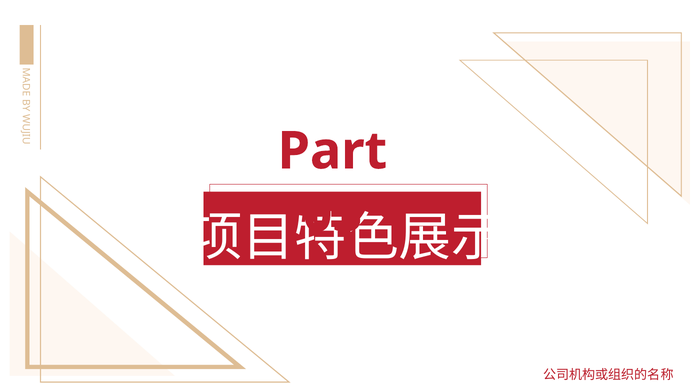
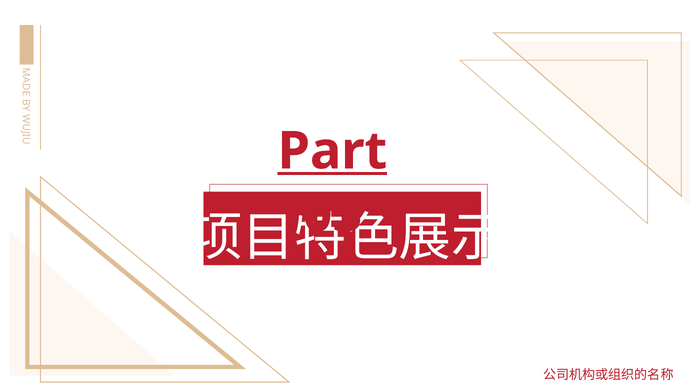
Part underline: none -> present
